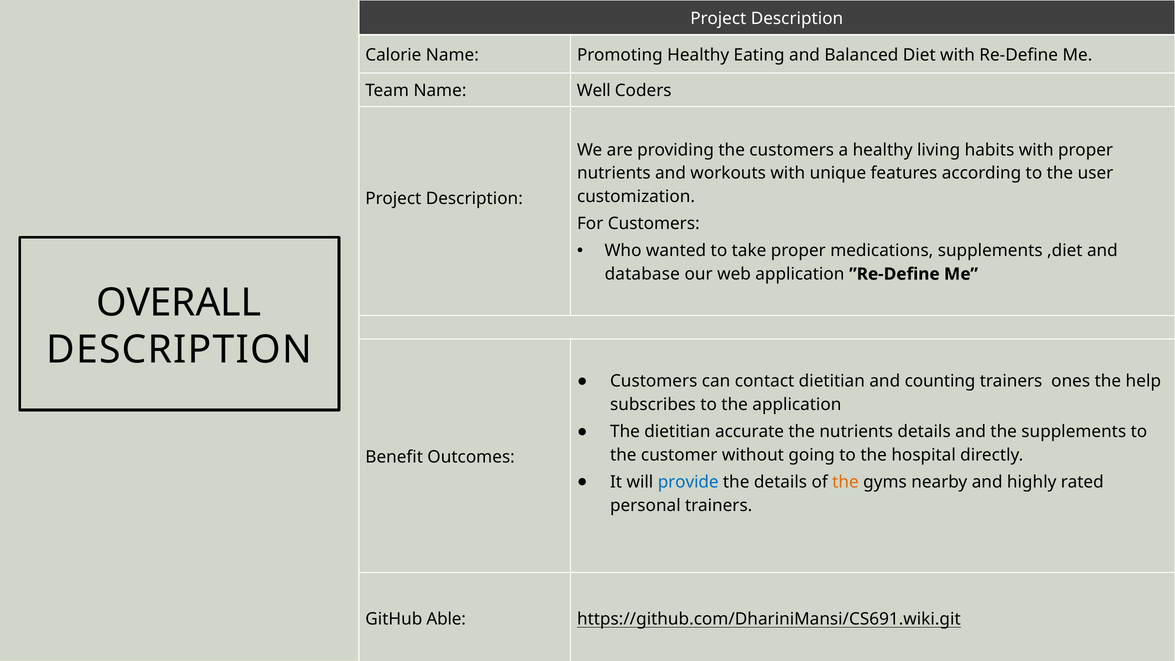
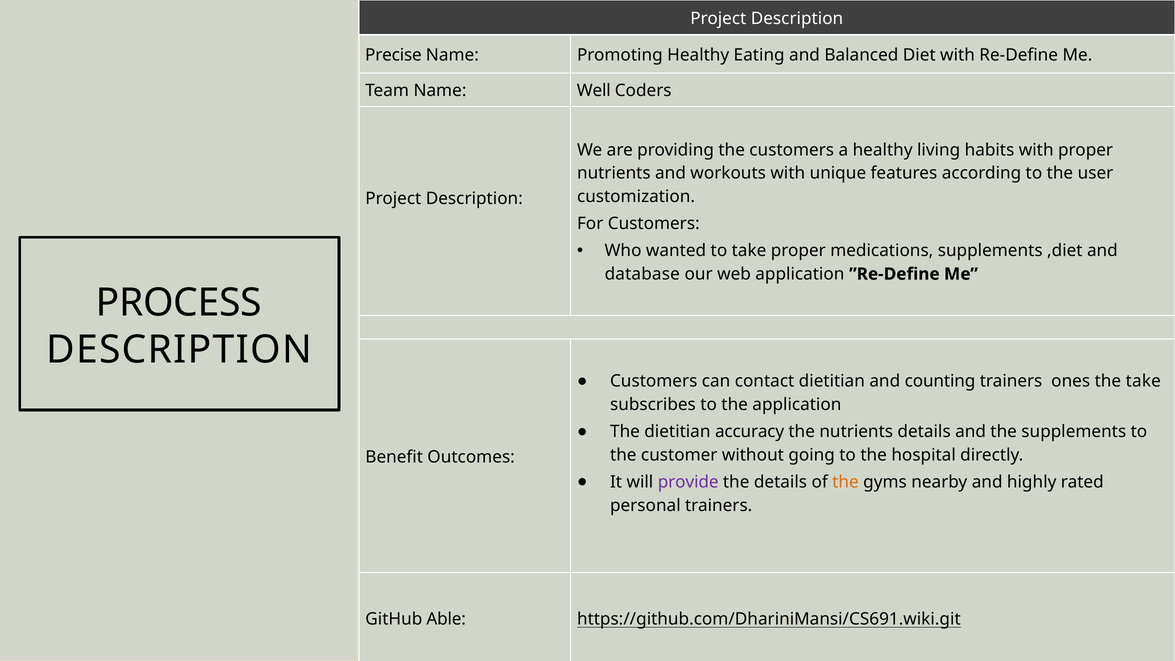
Calorie: Calorie -> Precise
OVERALL: OVERALL -> PROCESS
the help: help -> take
accurate: accurate -> accuracy
provide colour: blue -> purple
